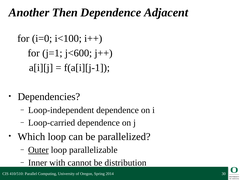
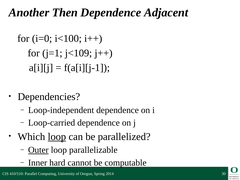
j<600: j<600 -> j<109
loop at (57, 137) underline: none -> present
with: with -> hard
distribution: distribution -> computable
